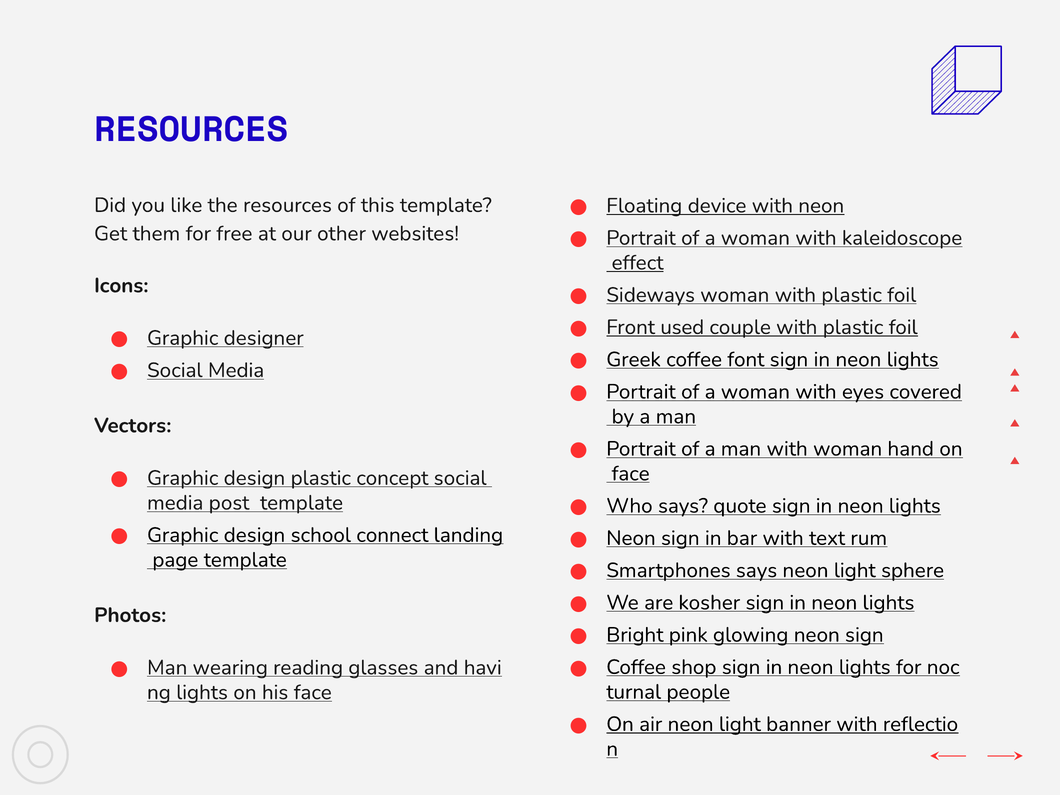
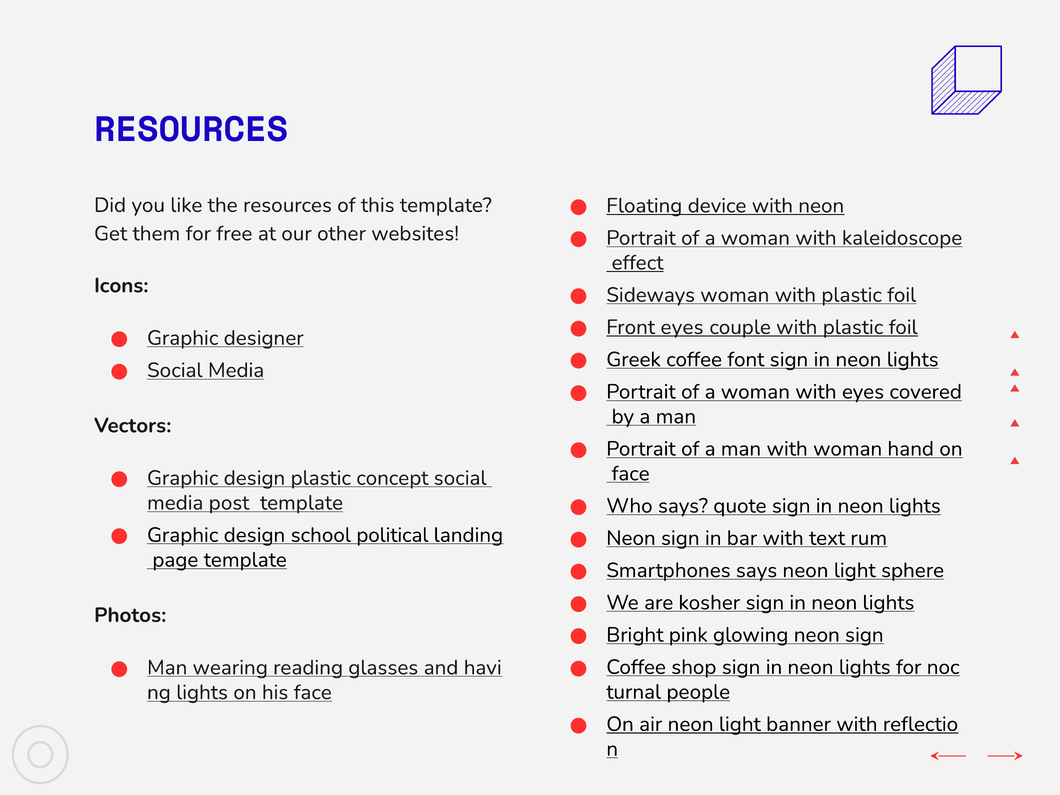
Front used: used -> eyes
connect: connect -> political
